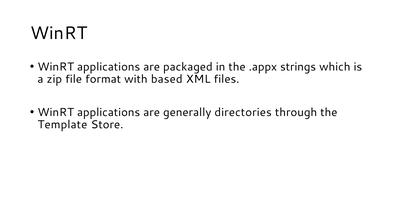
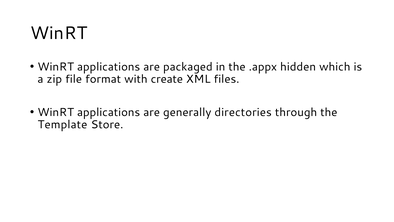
strings: strings -> hidden
based: based -> create
